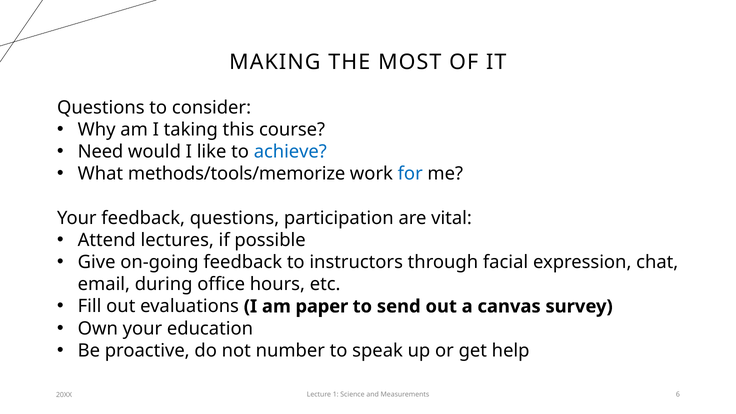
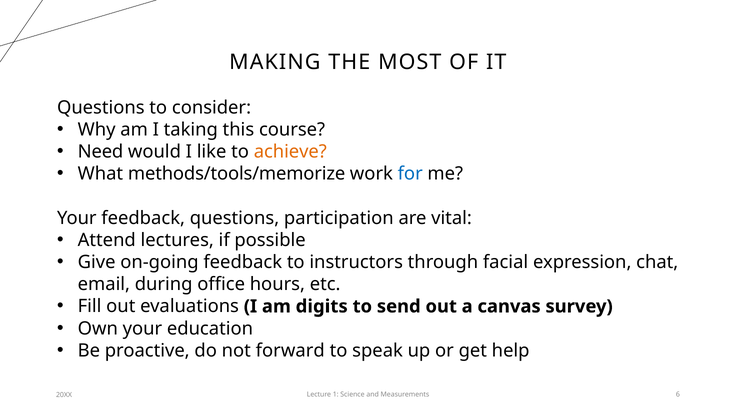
achieve colour: blue -> orange
paper: paper -> digits
number: number -> forward
